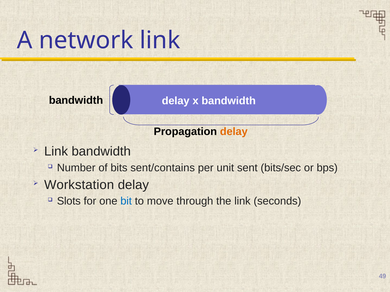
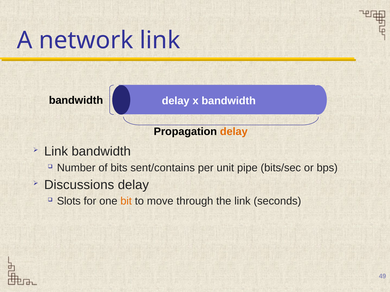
sent: sent -> pipe
Workstation: Workstation -> Discussions
bit colour: blue -> orange
